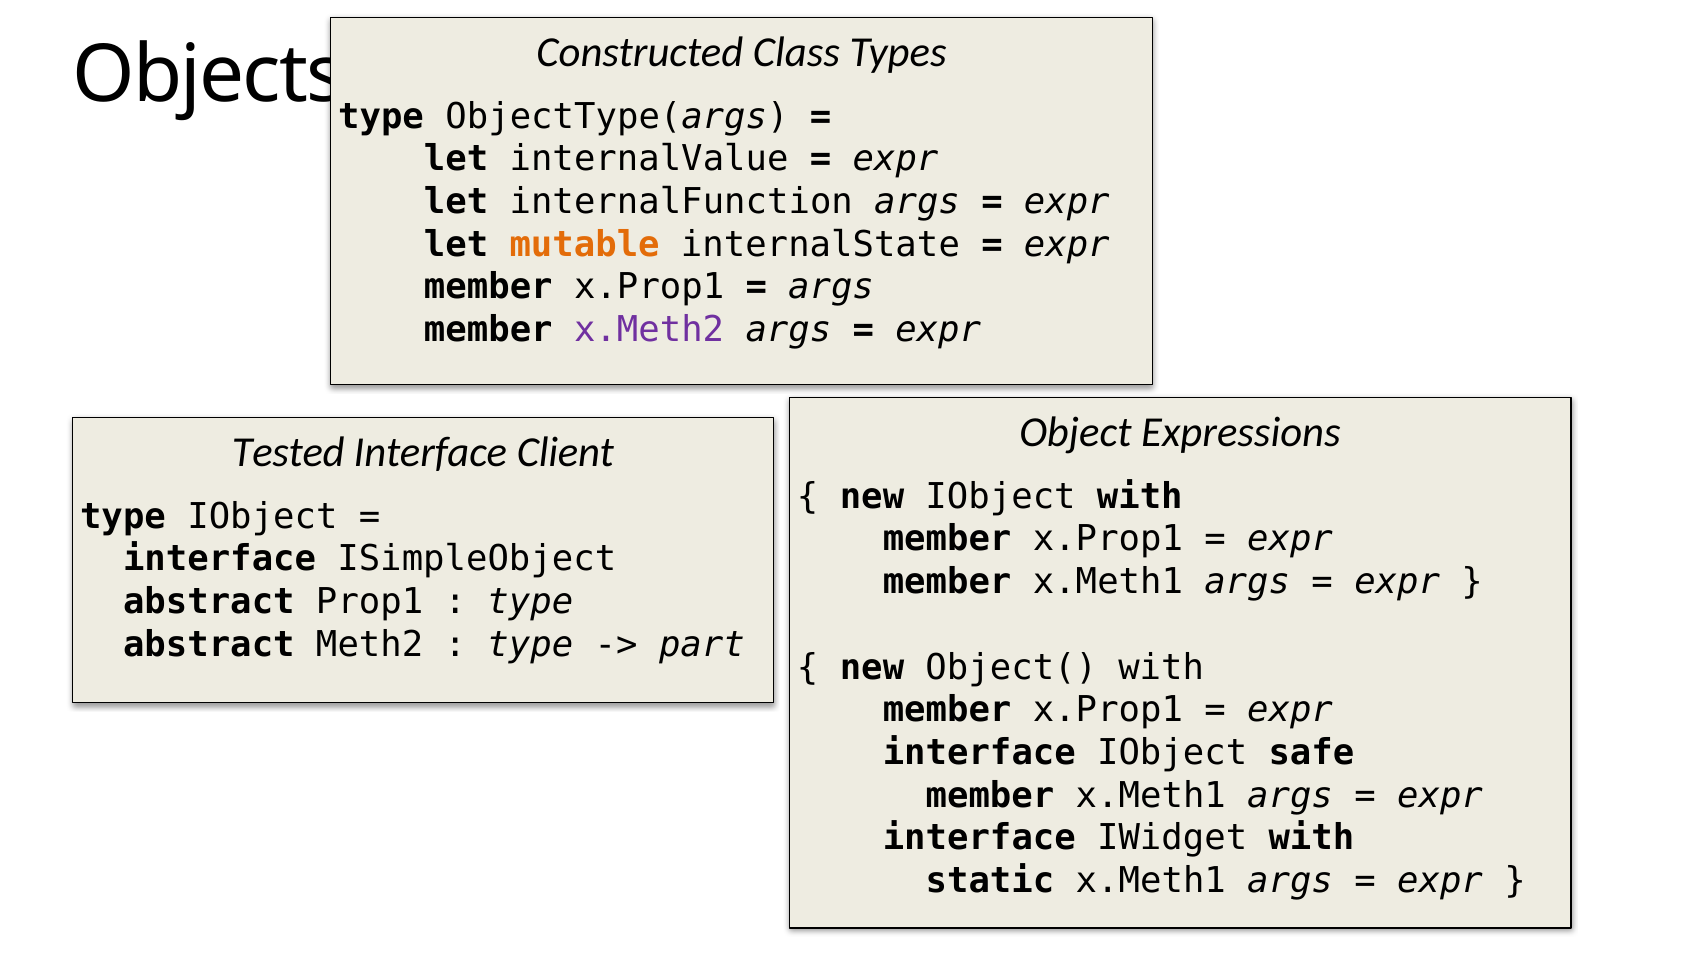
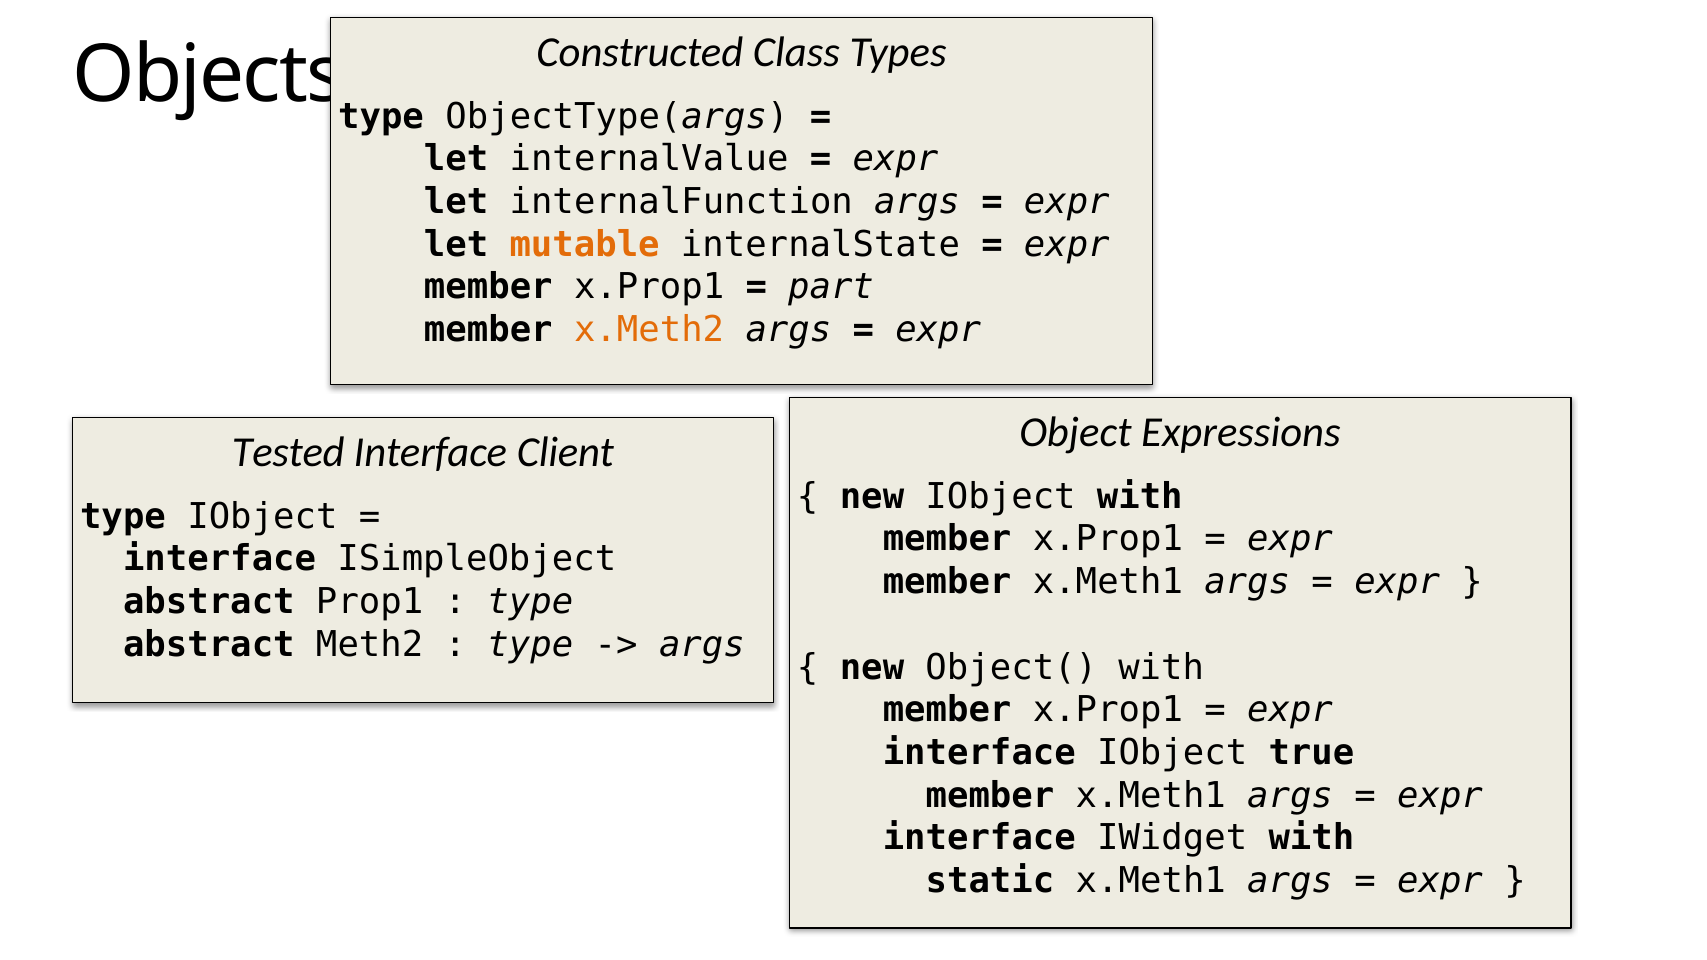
args at (831, 287): args -> part
x.Meth2 colour: purple -> orange
part at (702, 645): part -> args
safe: safe -> true
